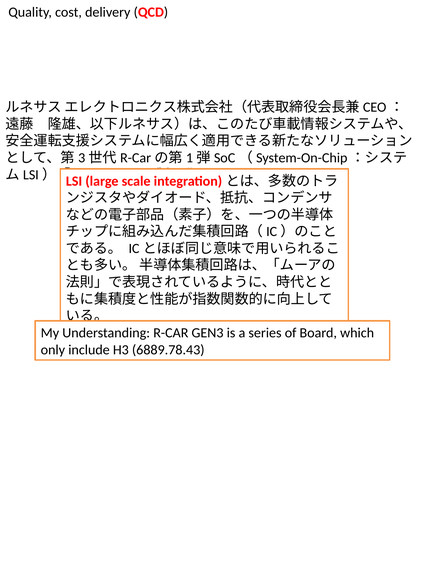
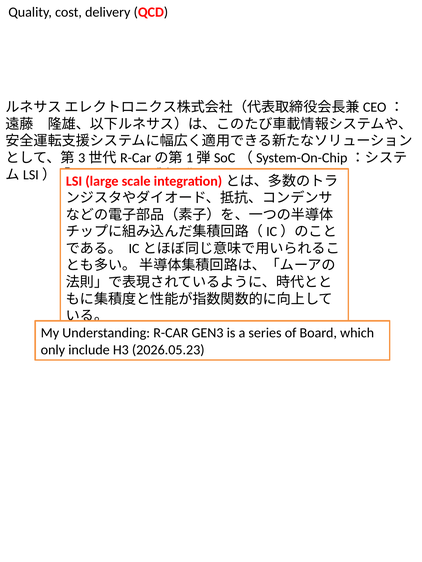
6889.78.43: 6889.78.43 -> 2026.05.23
